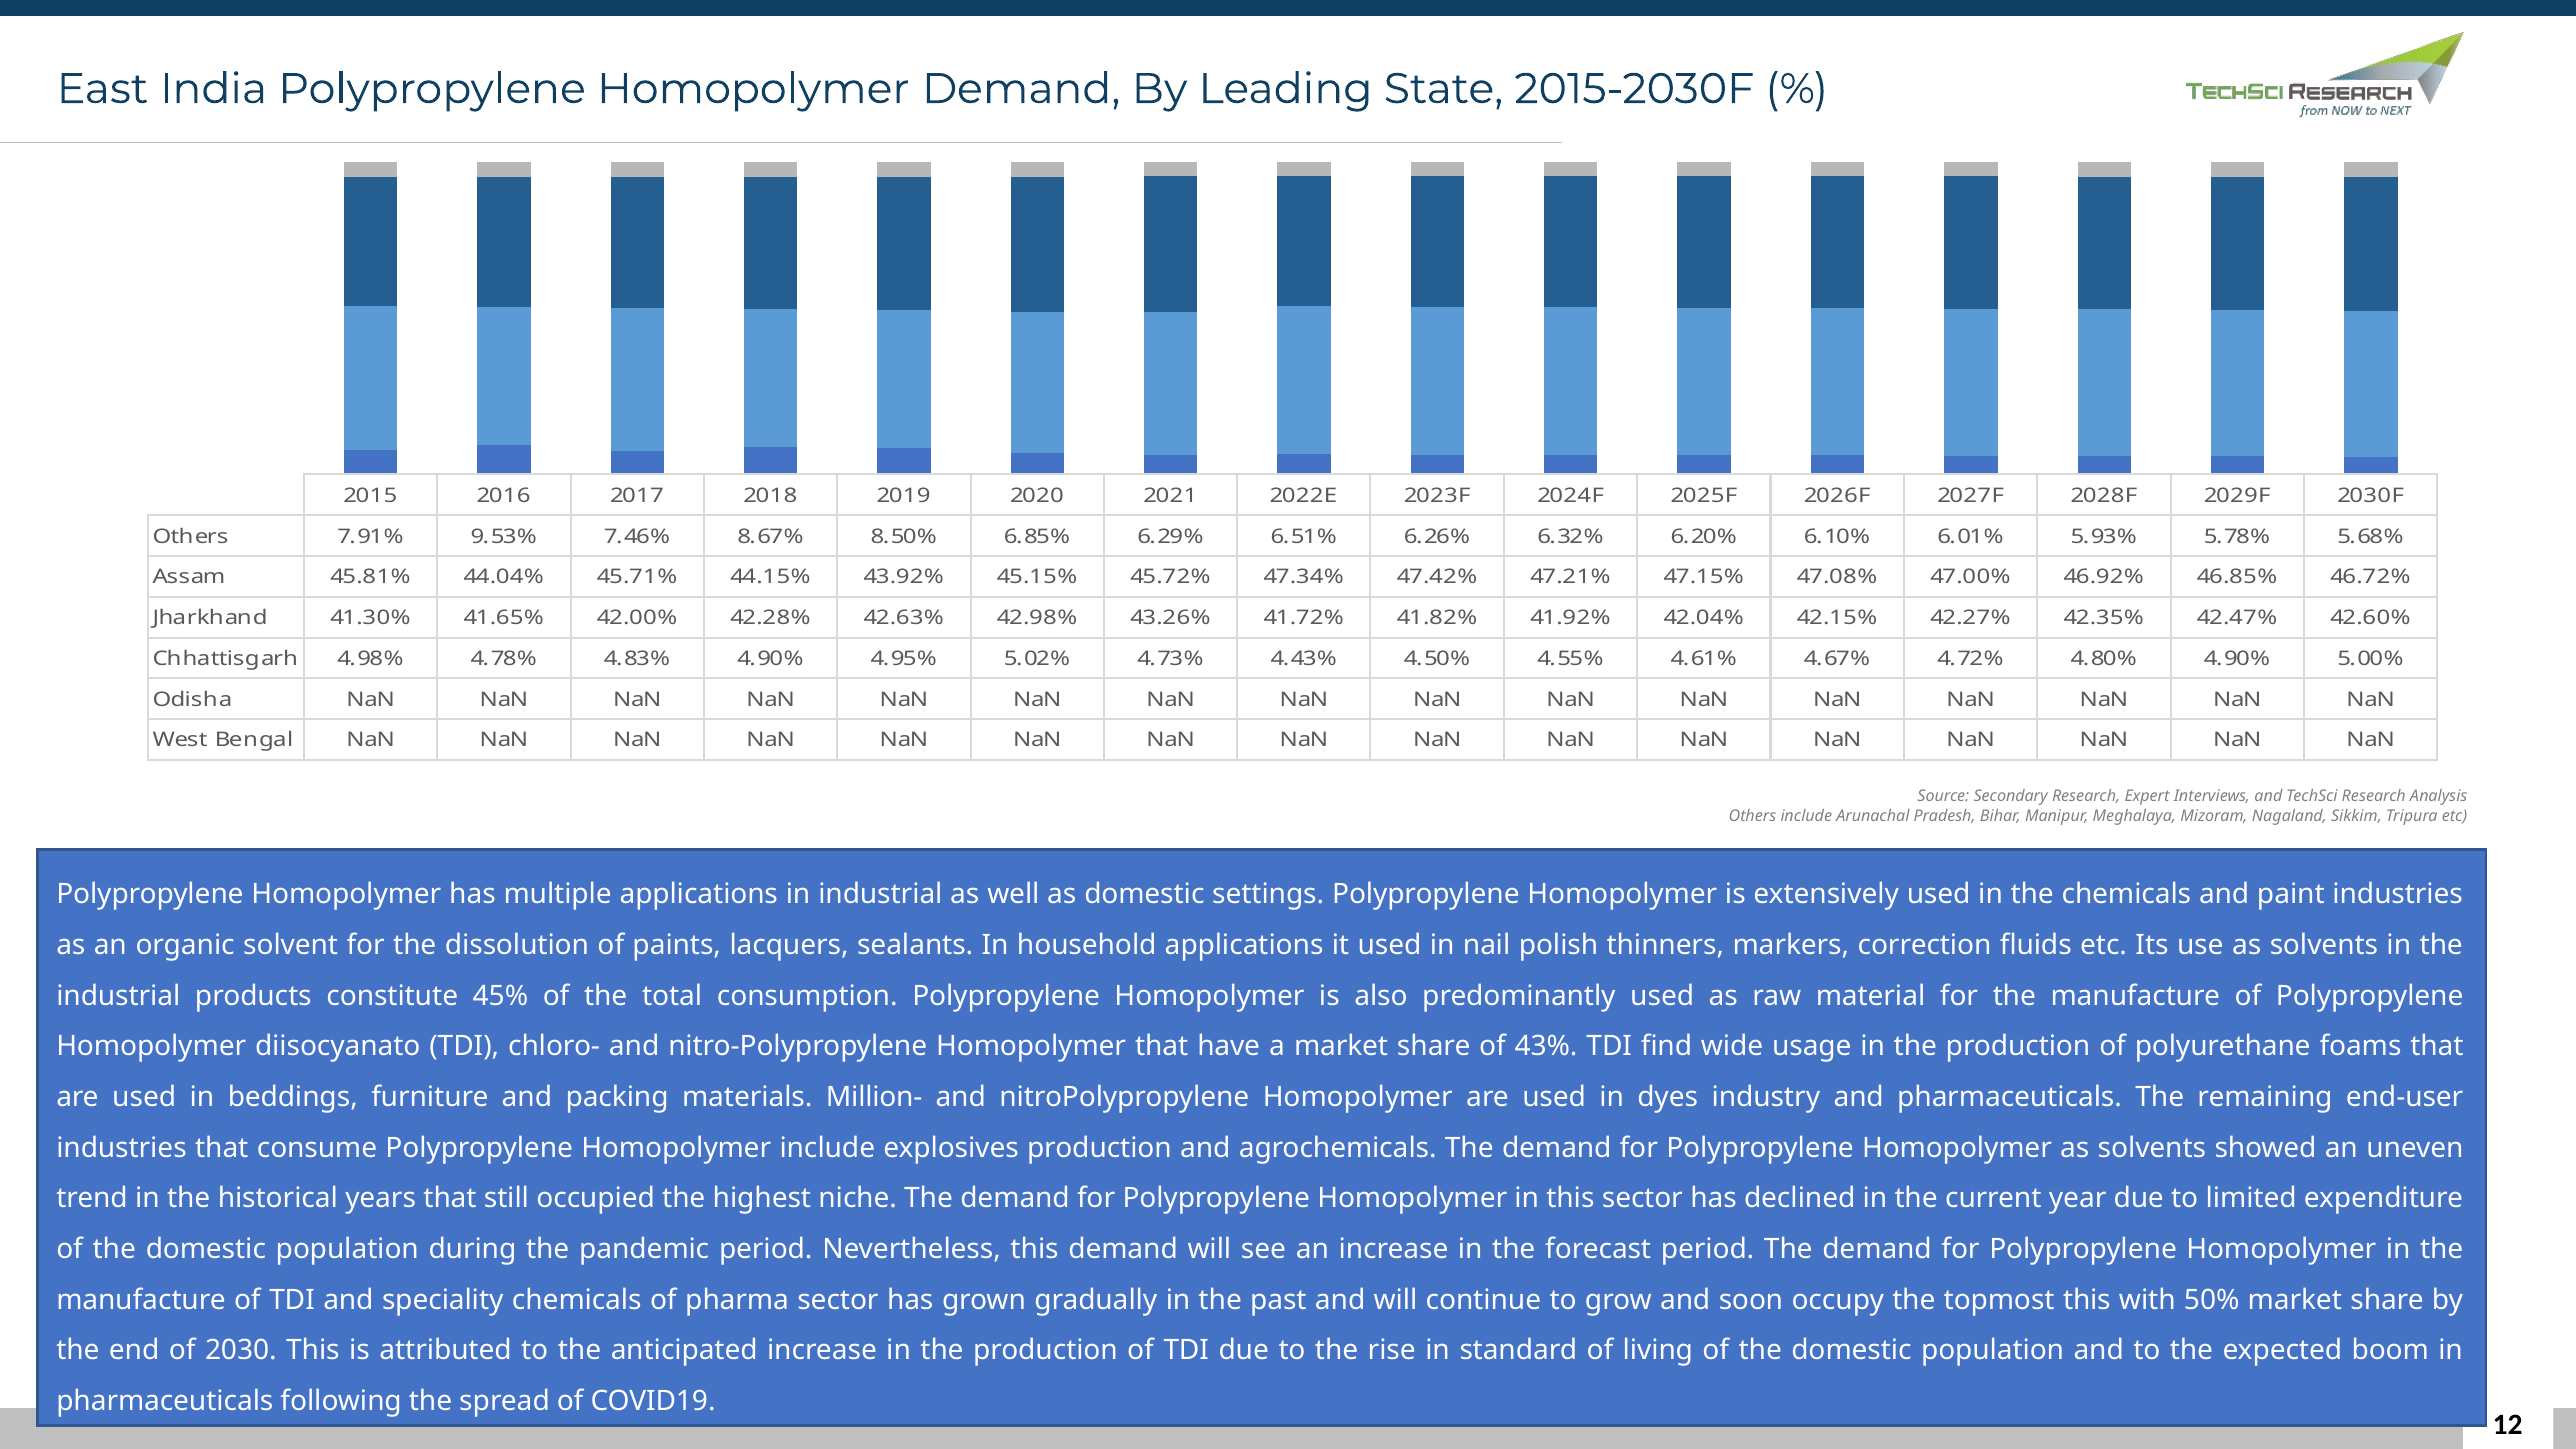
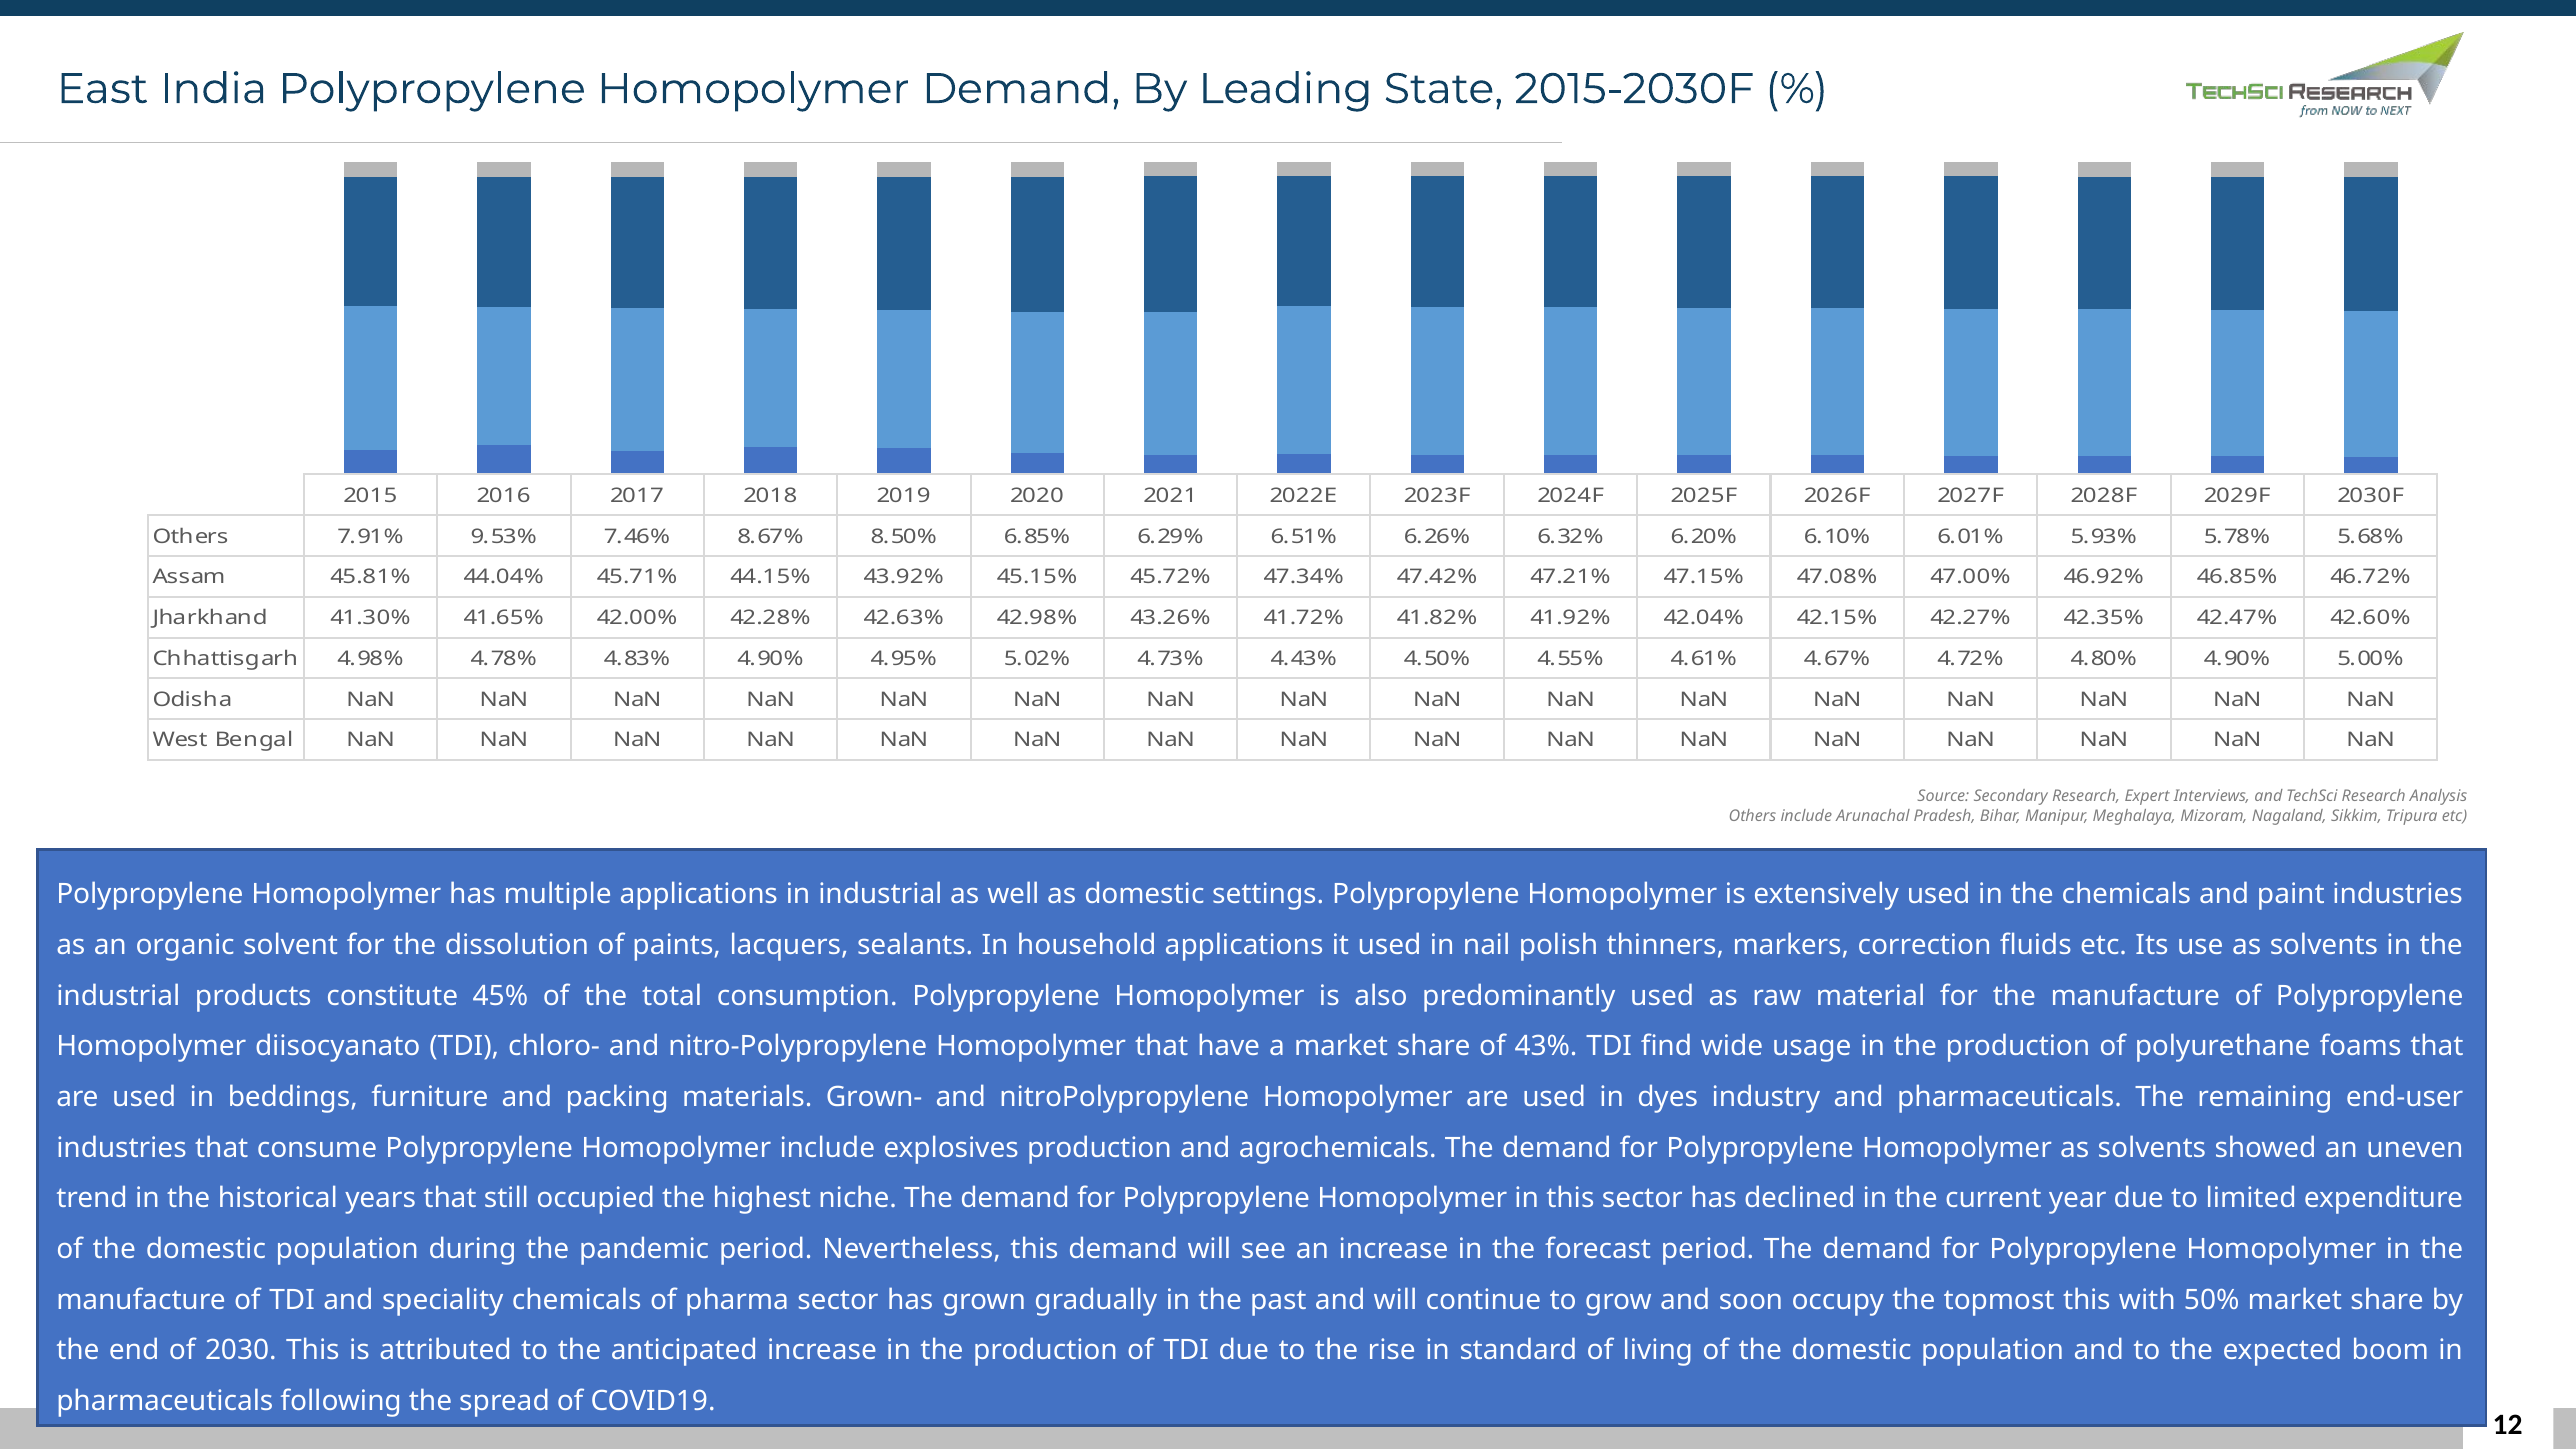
Million-: Million- -> Grown-
